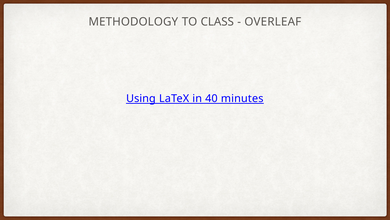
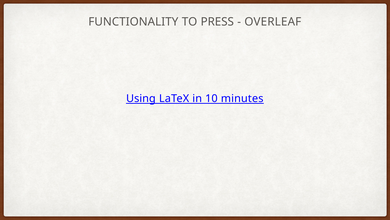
METHODOLOGY: METHODOLOGY -> FUNCTIONALITY
CLASS: CLASS -> PRESS
40: 40 -> 10
